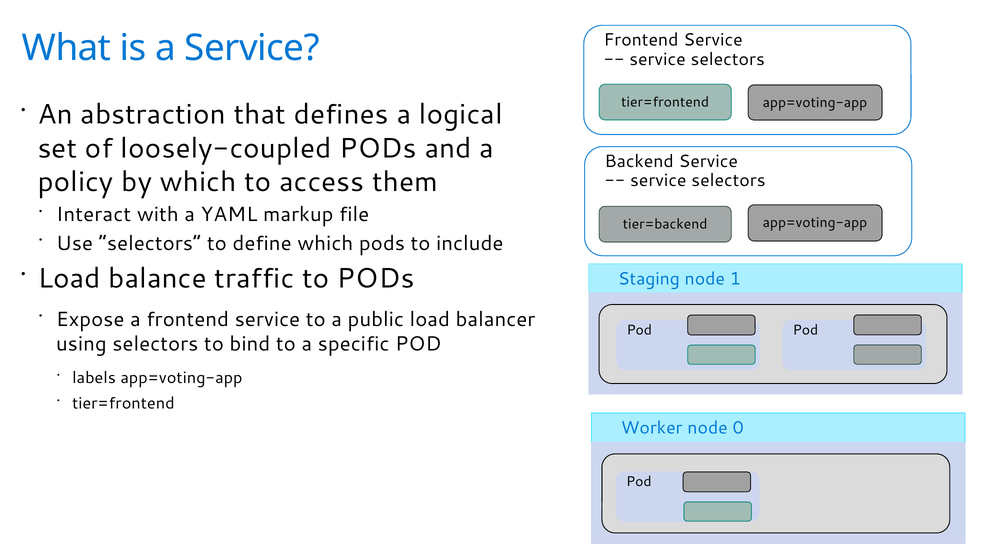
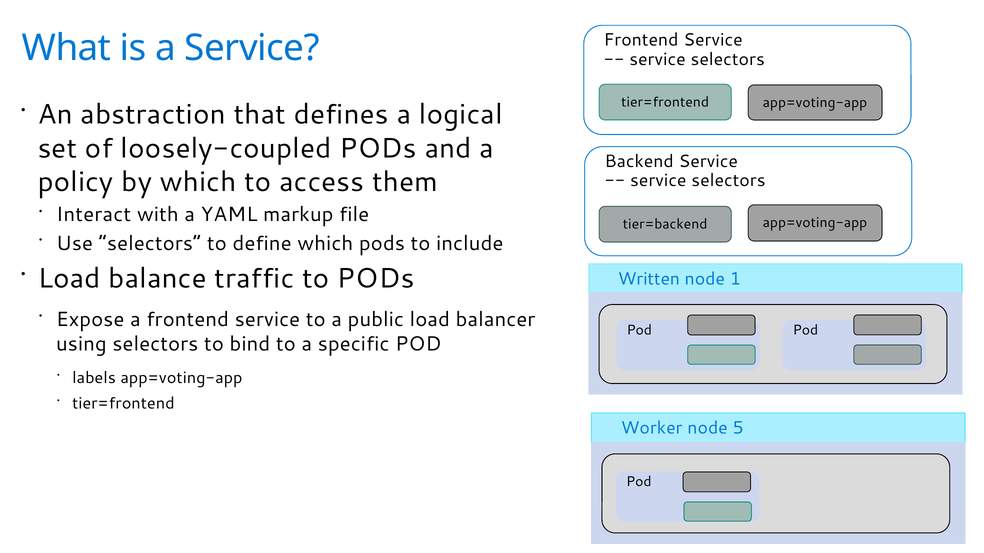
Staging: Staging -> Written
0: 0 -> 5
